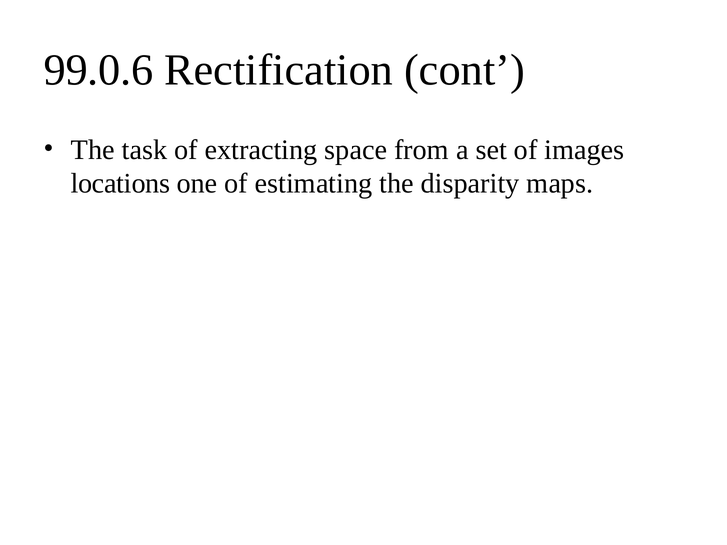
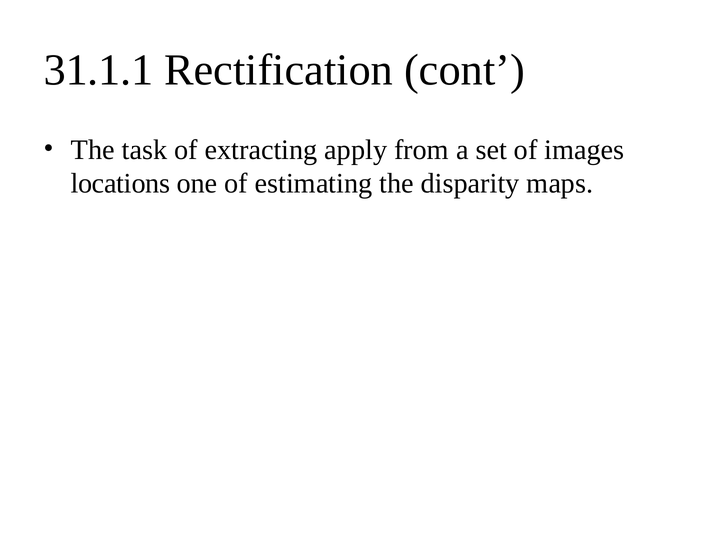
99.0.6: 99.0.6 -> 31.1.1
space: space -> apply
